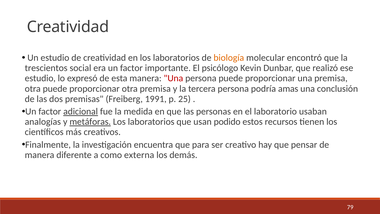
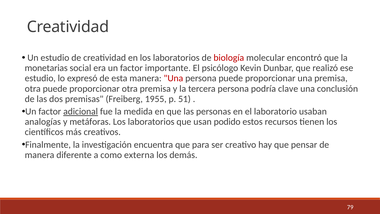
biología colour: orange -> red
trescientos: trescientos -> monetarias
amas: amas -> clave
1991: 1991 -> 1955
25: 25 -> 51
metáforas underline: present -> none
